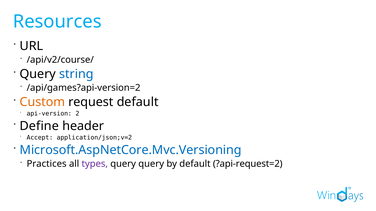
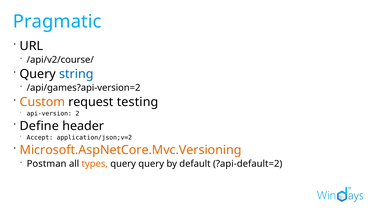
Resources: Resources -> Pragmatic
request default: default -> testing
Microsoft.AspNetCore.Mvc.Versioning colour: blue -> orange
Practices: Practices -> Postman
types colour: purple -> orange
?api-request=2: ?api-request=2 -> ?api-default=2
